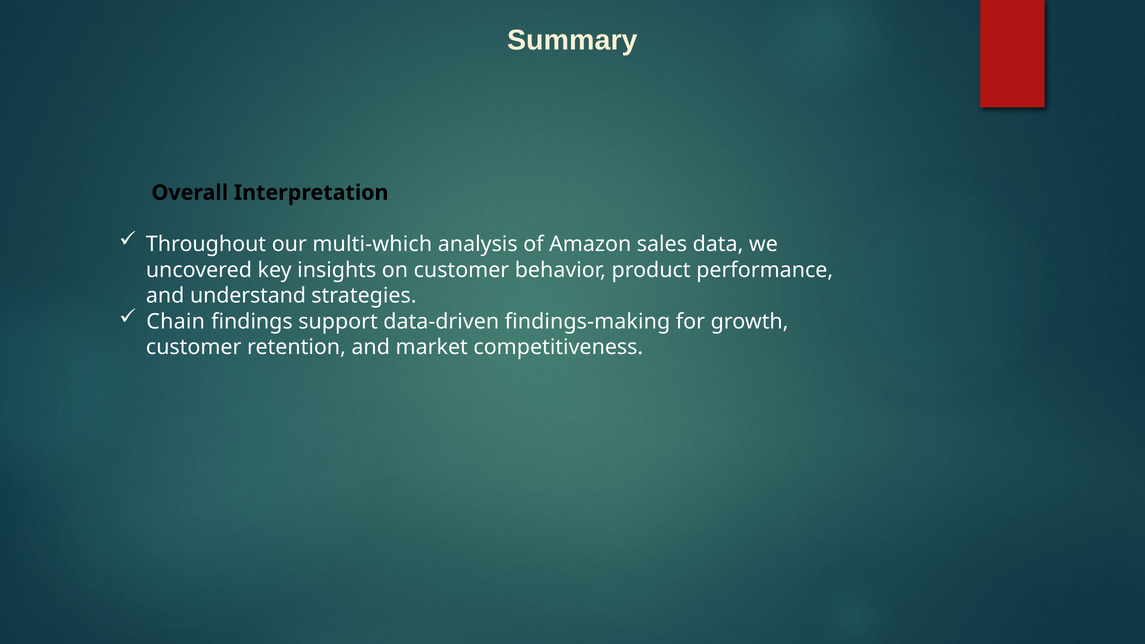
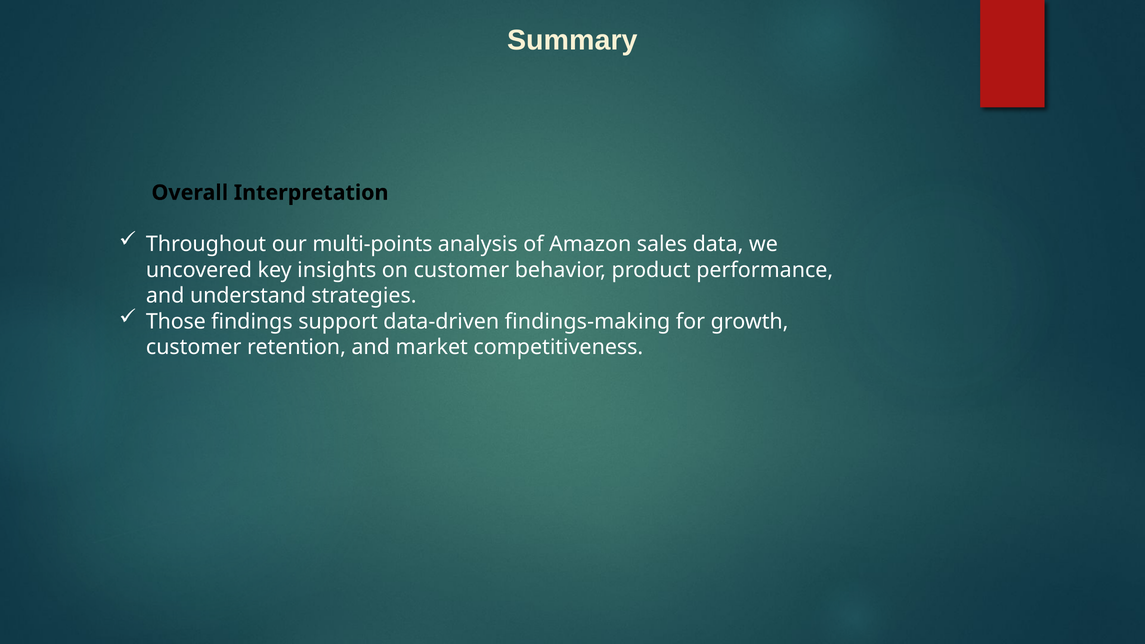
multi-which: multi-which -> multi-points
Chain: Chain -> Those
